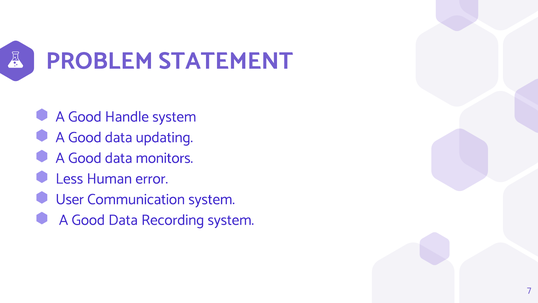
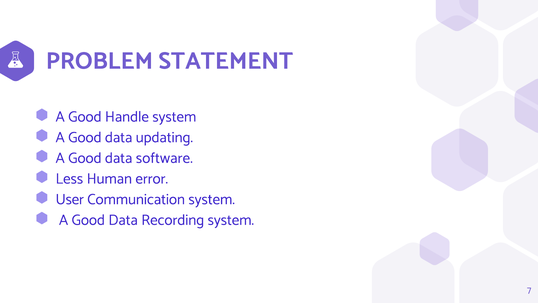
monitors: monitors -> software
